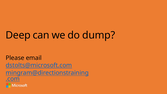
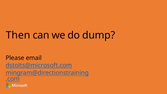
Deep: Deep -> Then
